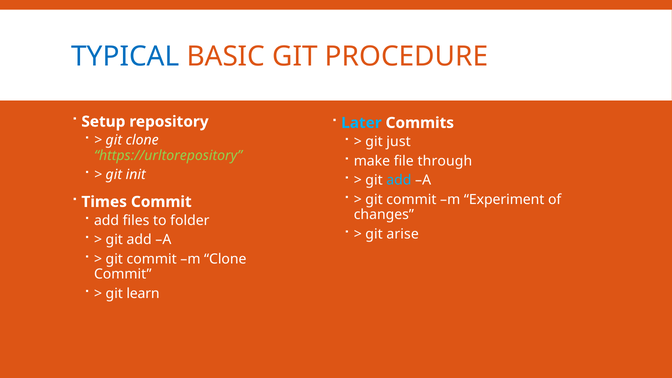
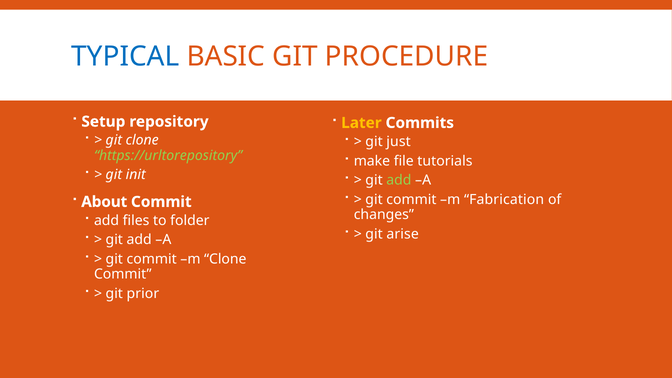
Later colour: light blue -> yellow
through: through -> tutorials
add at (399, 180) colour: light blue -> light green
Experiment: Experiment -> Fabrication
Times: Times -> About
learn: learn -> prior
